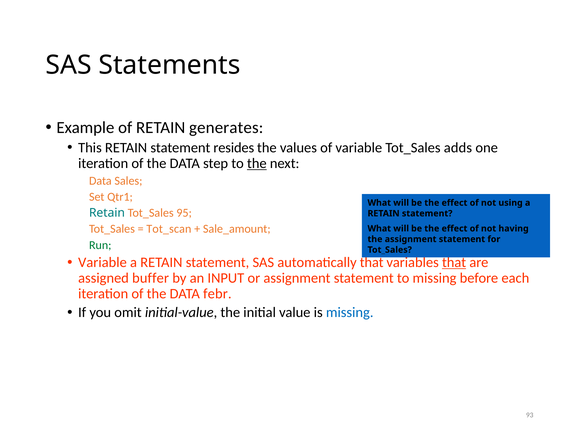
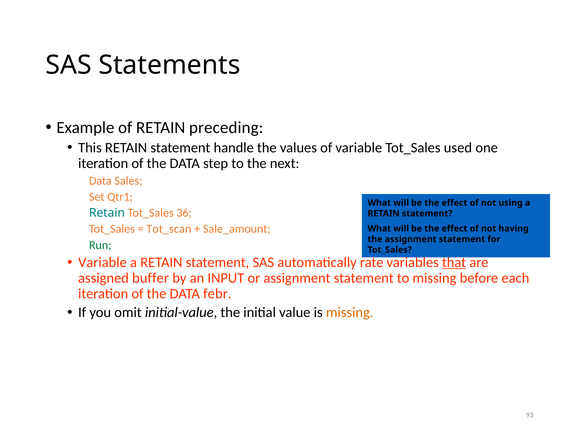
generates: generates -> preceding
resides: resides -> handle
adds: adds -> used
the at (257, 163) underline: present -> none
95: 95 -> 36
automatically that: that -> rate
missing at (350, 312) colour: blue -> orange
